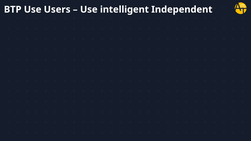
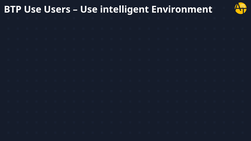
Independent: Independent -> Environment
